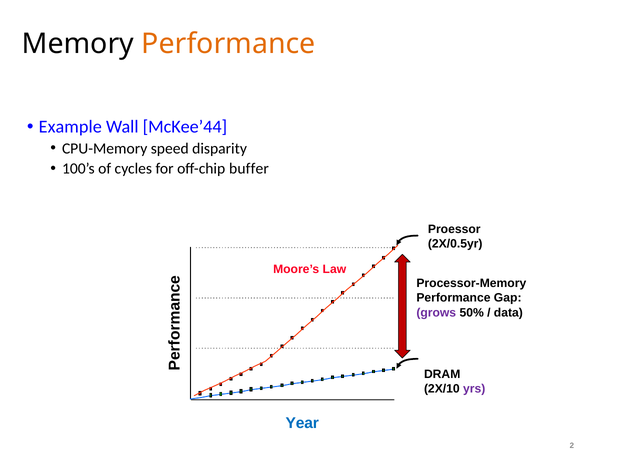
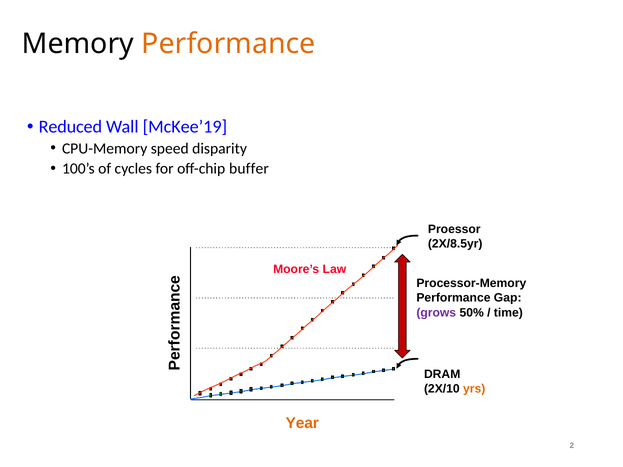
Example: Example -> Reduced
McKee’44: McKee’44 -> McKee’19
2X/0.5yr: 2X/0.5yr -> 2X/8.5yr
data: data -> time
yrs colour: purple -> orange
Year colour: blue -> orange
